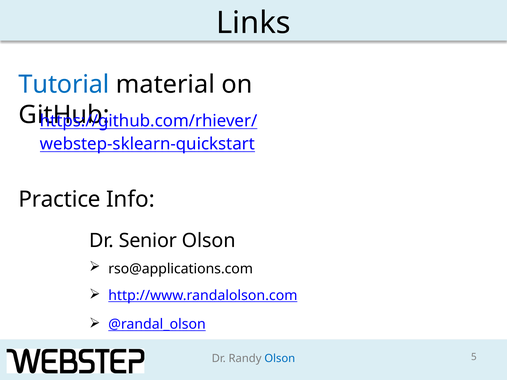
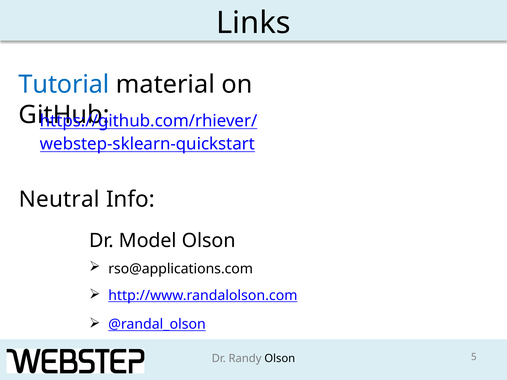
Practice: Practice -> Neutral
Senior: Senior -> Model
Olson at (280, 359) colour: blue -> black
